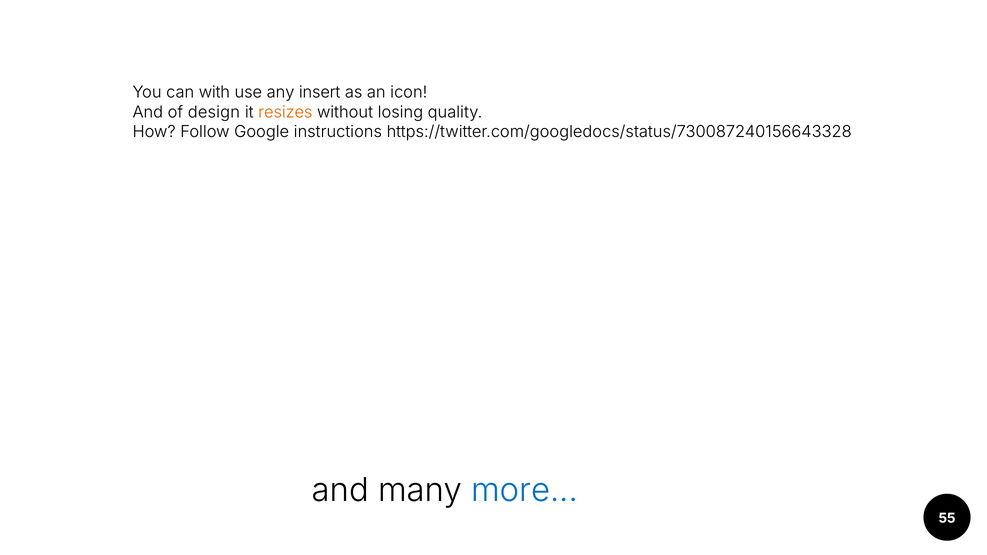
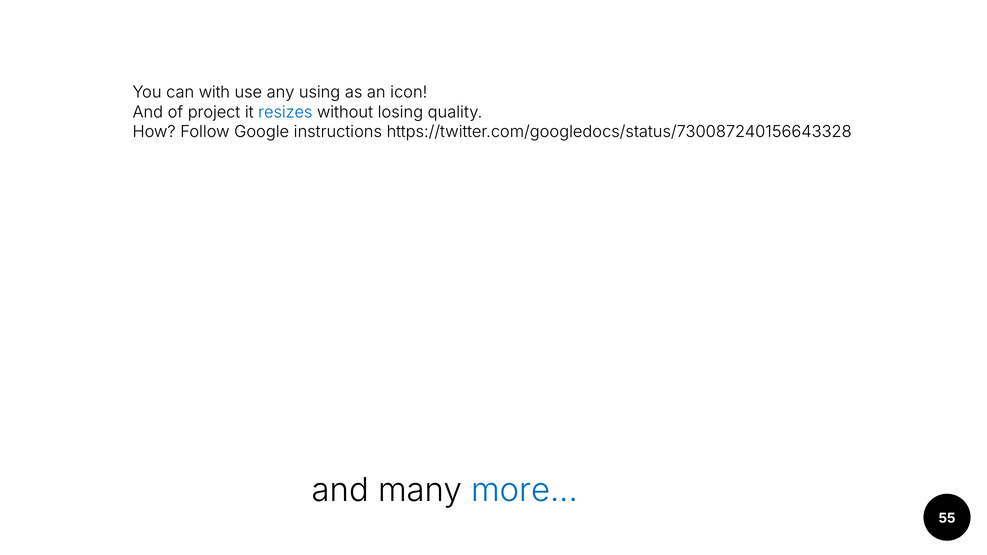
insert: insert -> using
design: design -> project
resizes colour: orange -> blue
